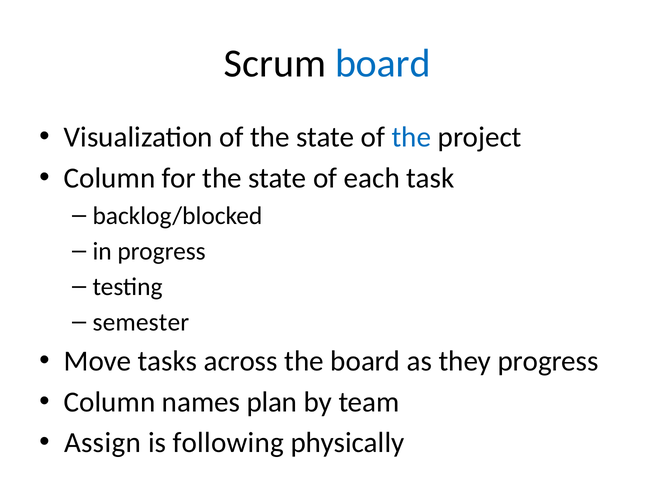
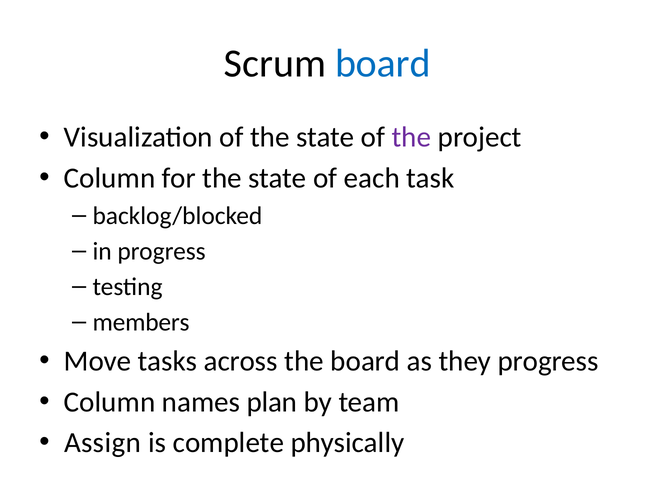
the at (411, 137) colour: blue -> purple
semester: semester -> members
following: following -> complete
